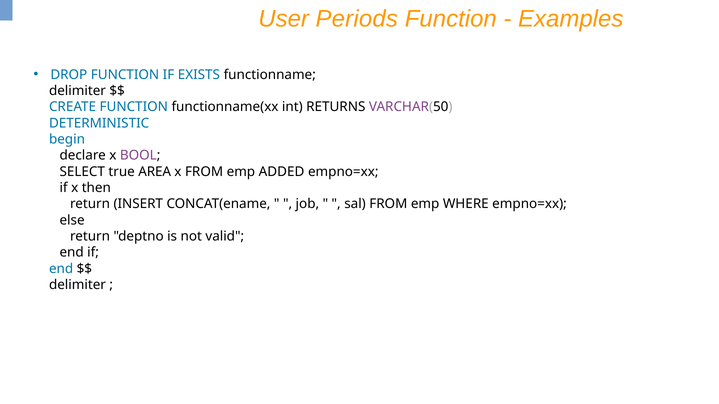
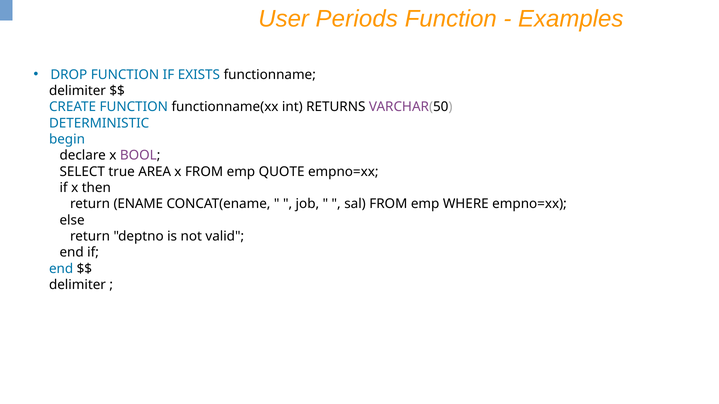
ADDED: ADDED -> QUOTE
INSERT: INSERT -> ENAME
